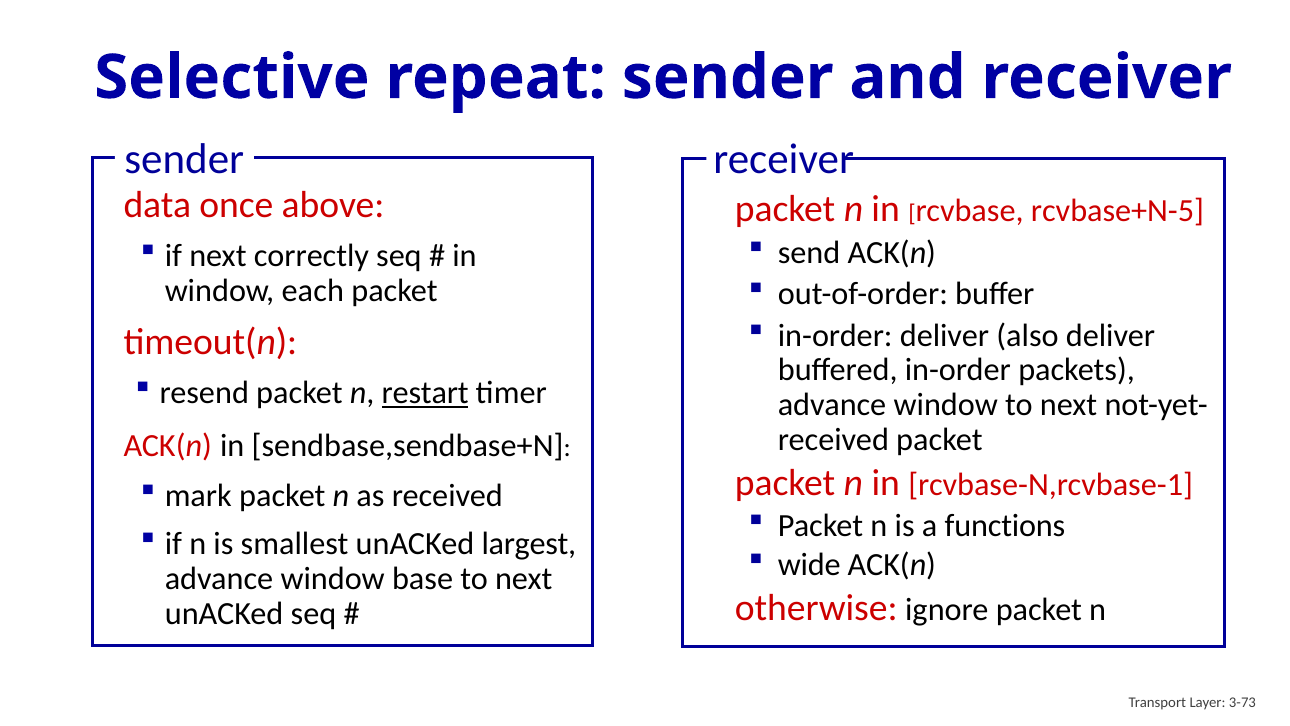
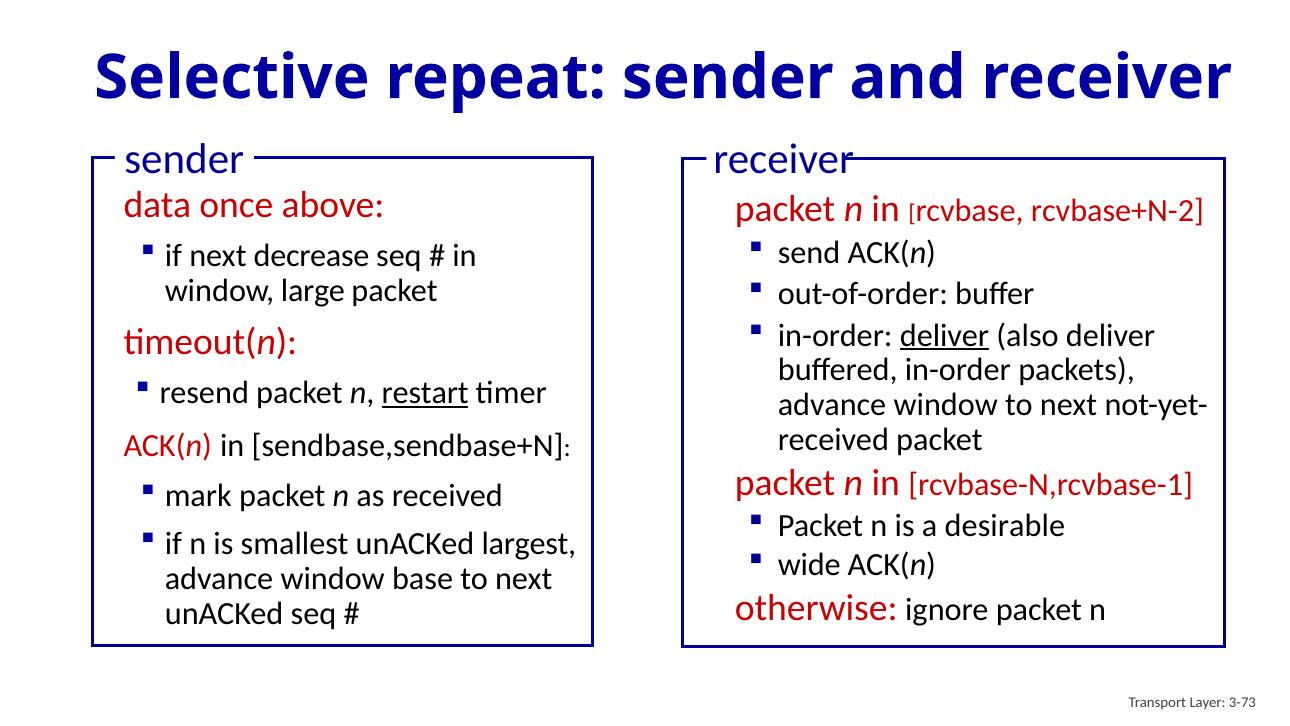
rcvbase+N-5: rcvbase+N-5 -> rcvbase+N-2
correctly: correctly -> decrease
each: each -> large
deliver at (945, 335) underline: none -> present
functions: functions -> desirable
